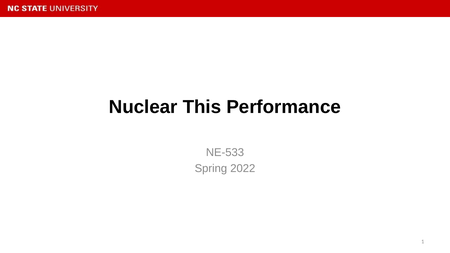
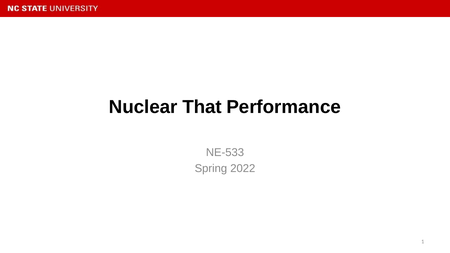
This: This -> That
